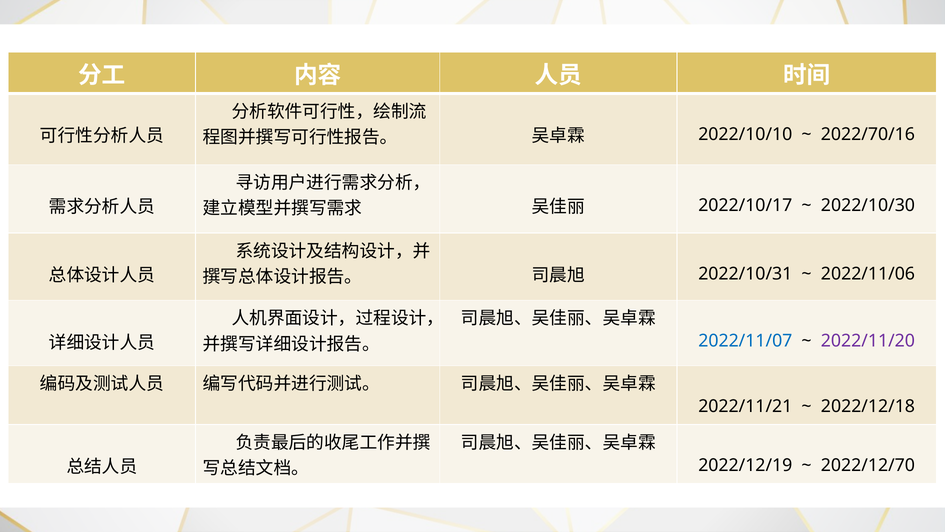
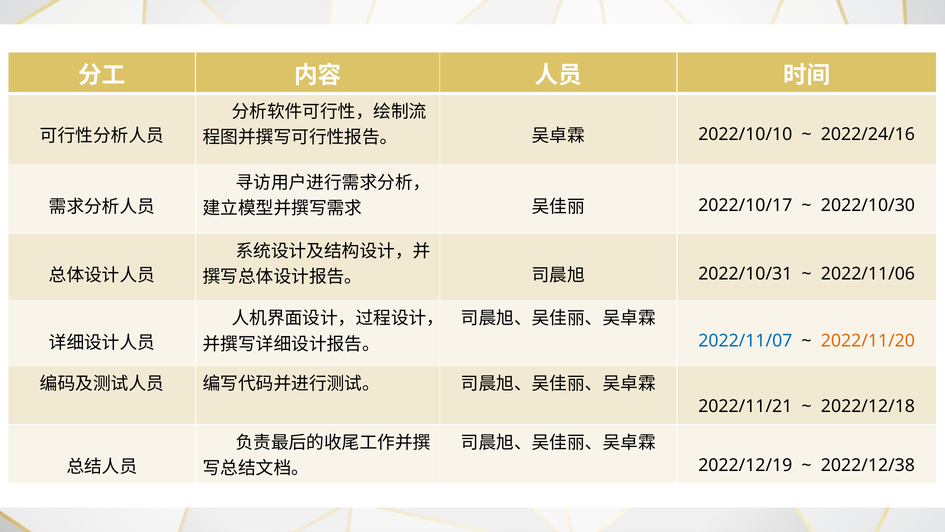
2022/70/16: 2022/70/16 -> 2022/24/16
2022/11/20 colour: purple -> orange
2022/12/70: 2022/12/70 -> 2022/12/38
